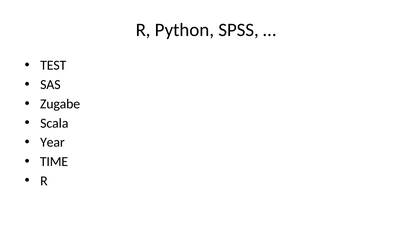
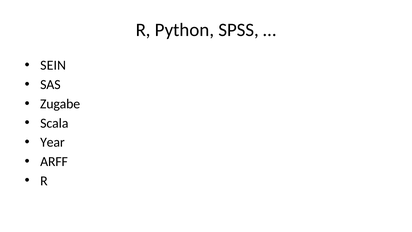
TEST: TEST -> SEIN
TIME: TIME -> ARFF
